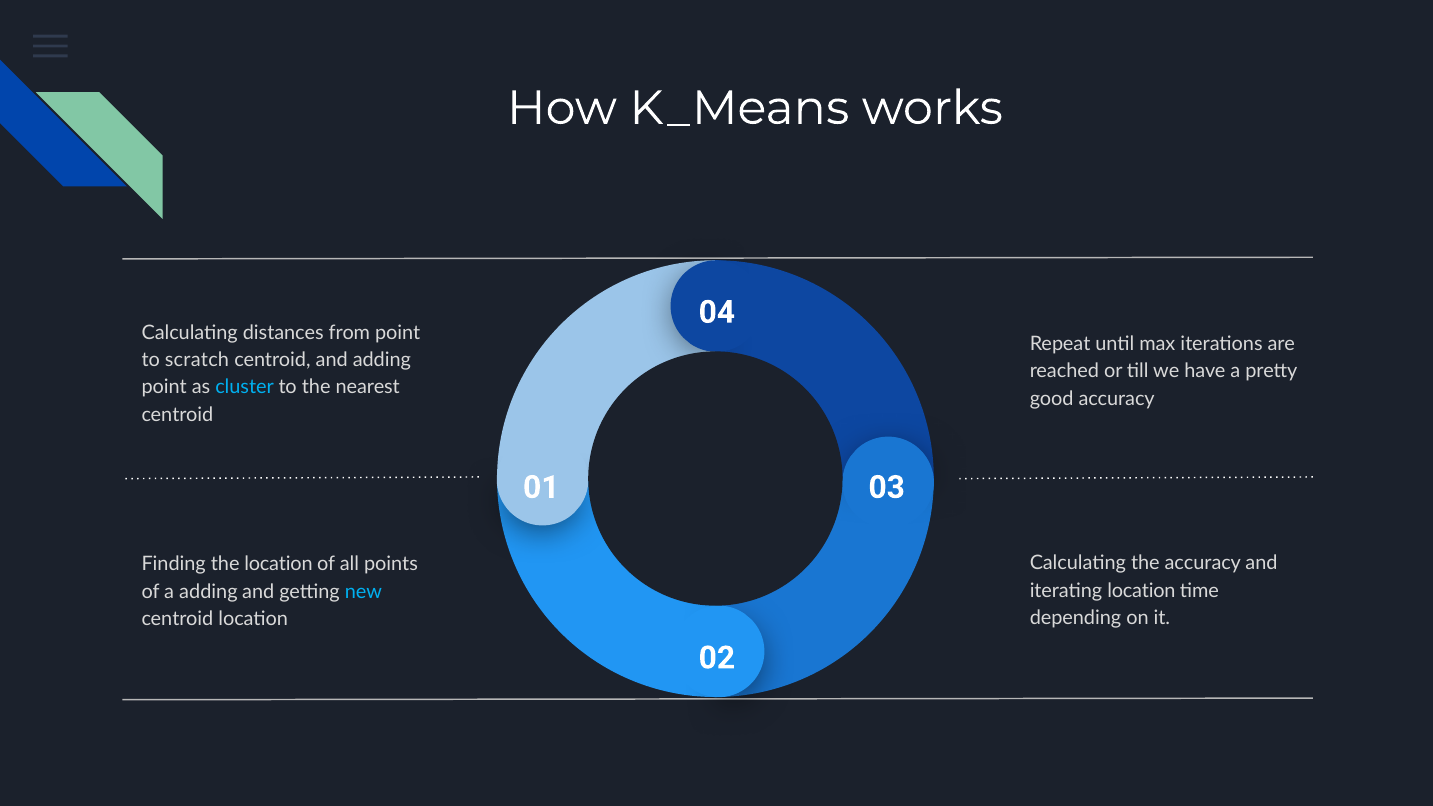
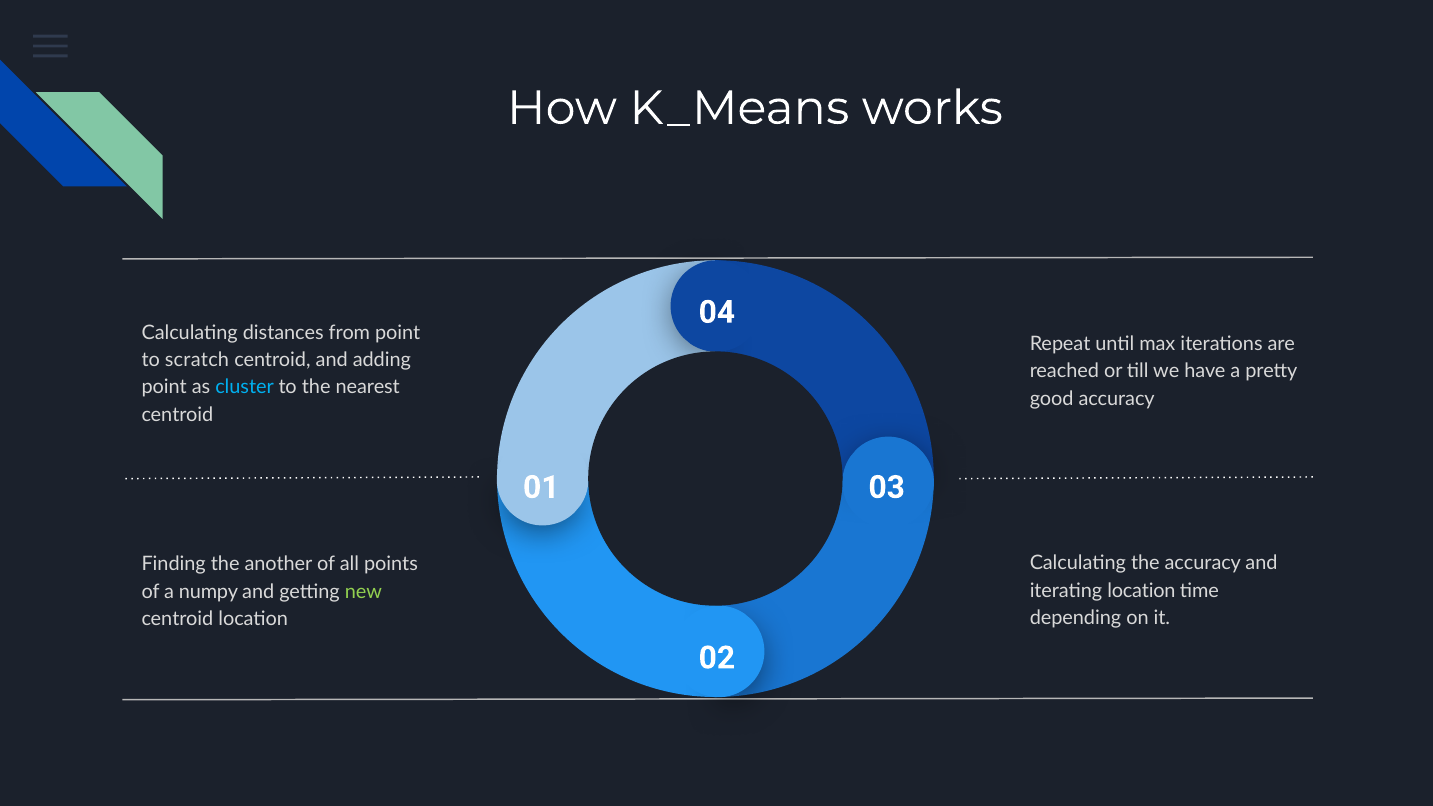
the location: location -> another
a adding: adding -> numpy
new colour: light blue -> light green
